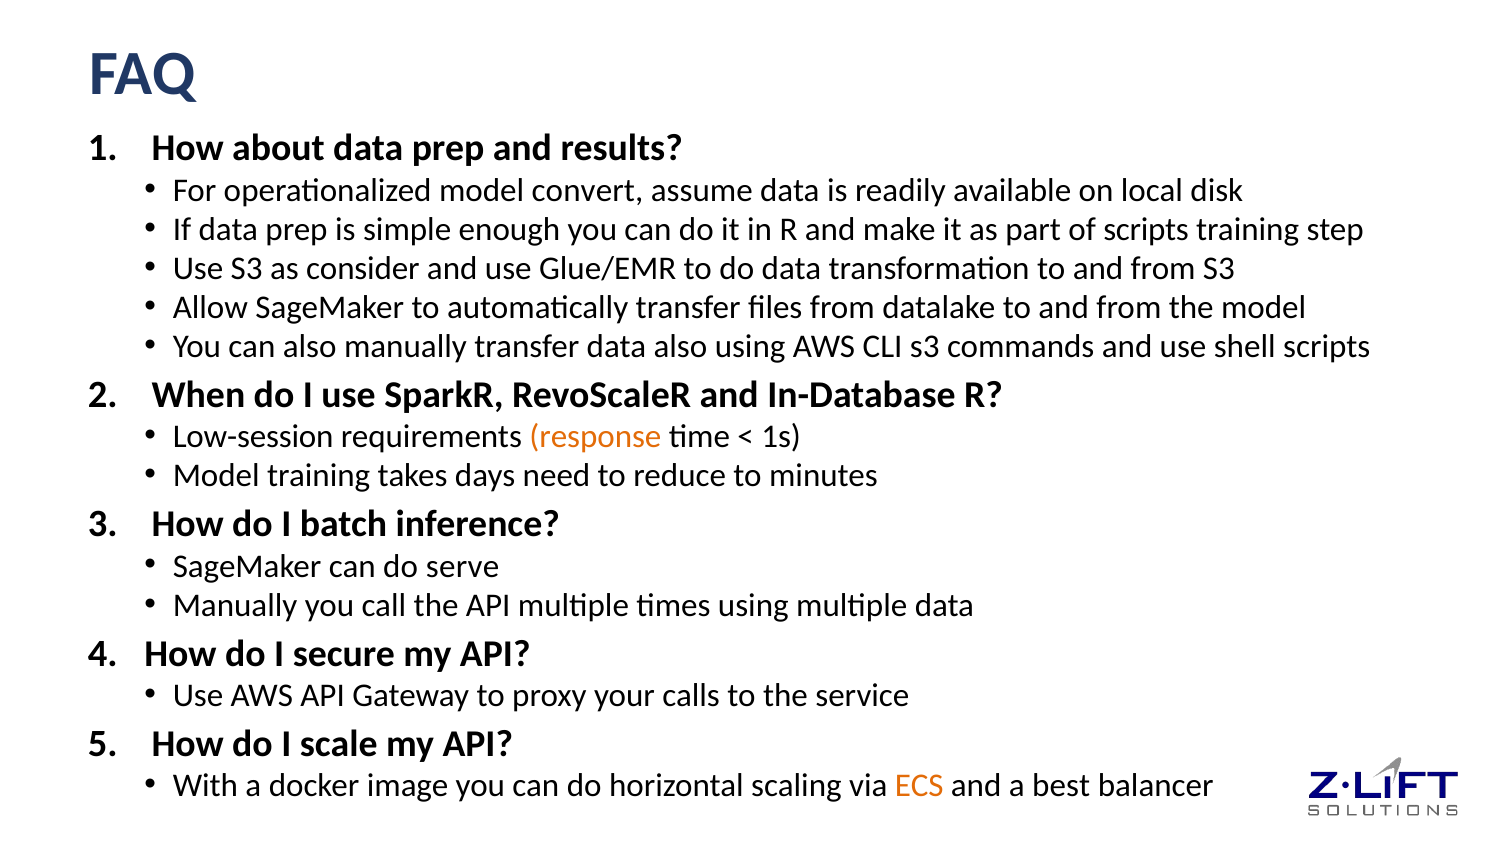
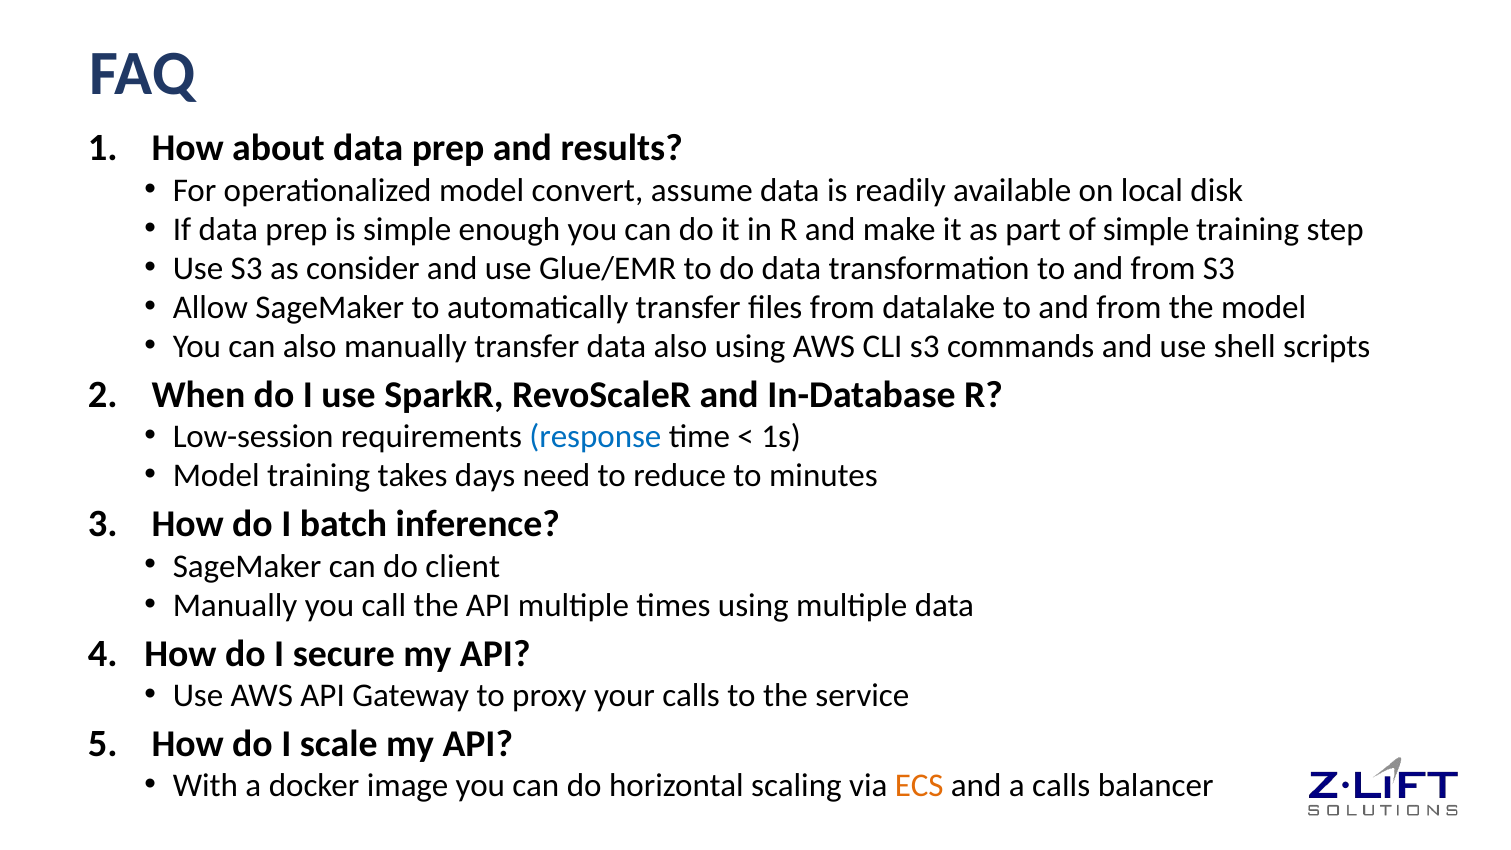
of scripts: scripts -> simple
response colour: orange -> blue
serve: serve -> client
a best: best -> calls
